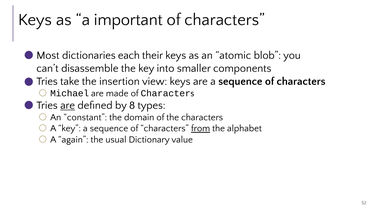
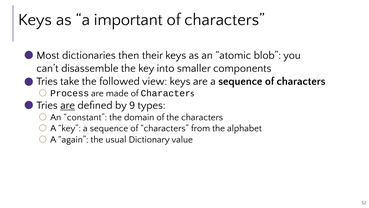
each: each -> then
insertion: insertion -> followed
Michael: Michael -> Process
8: 8 -> 9
from underline: present -> none
